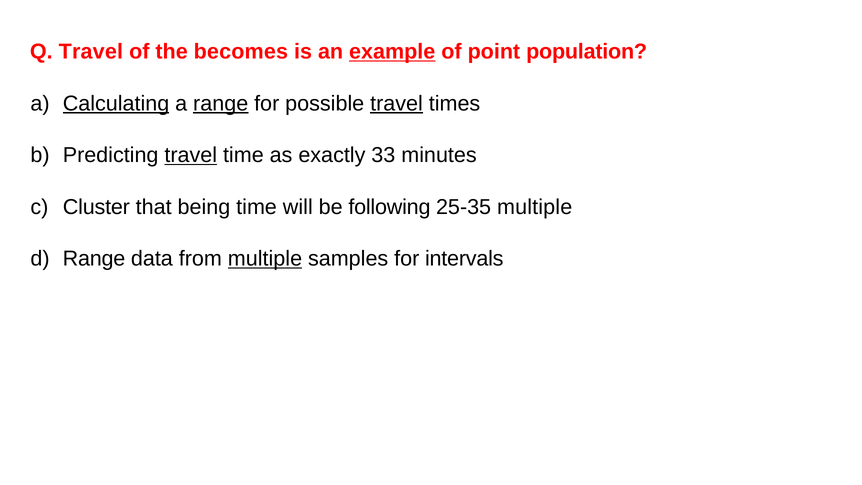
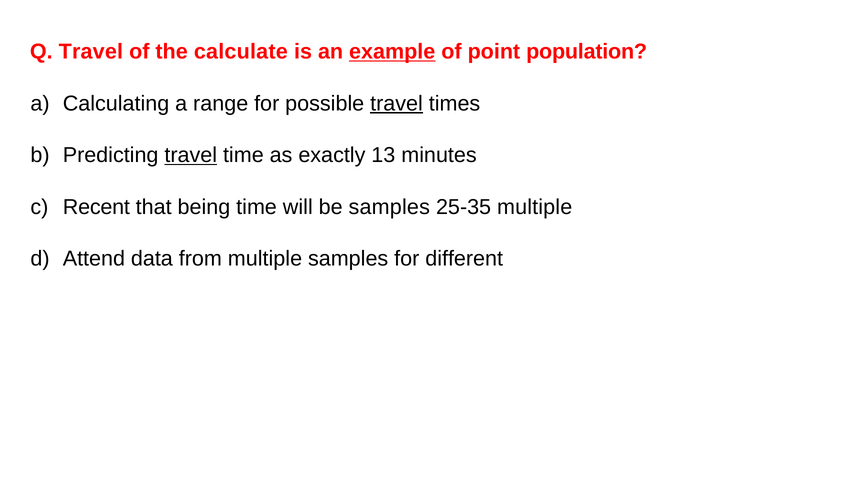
becomes: becomes -> calculate
Calculating underline: present -> none
range at (221, 103) underline: present -> none
33: 33 -> 13
Cluster: Cluster -> Recent
be following: following -> samples
Range at (94, 259): Range -> Attend
multiple at (265, 259) underline: present -> none
intervals: intervals -> different
